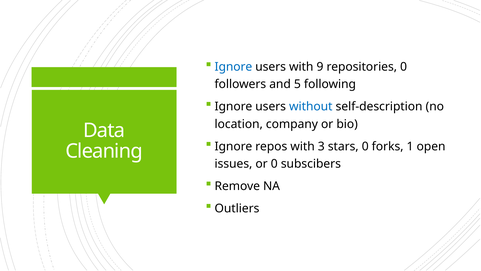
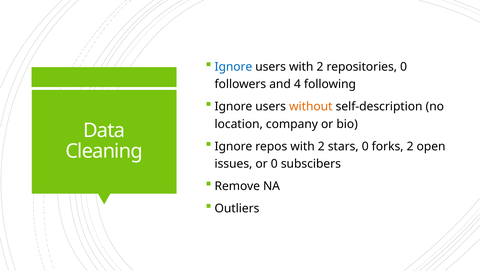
users with 9: 9 -> 2
5: 5 -> 4
without colour: blue -> orange
repos with 3: 3 -> 2
forks 1: 1 -> 2
